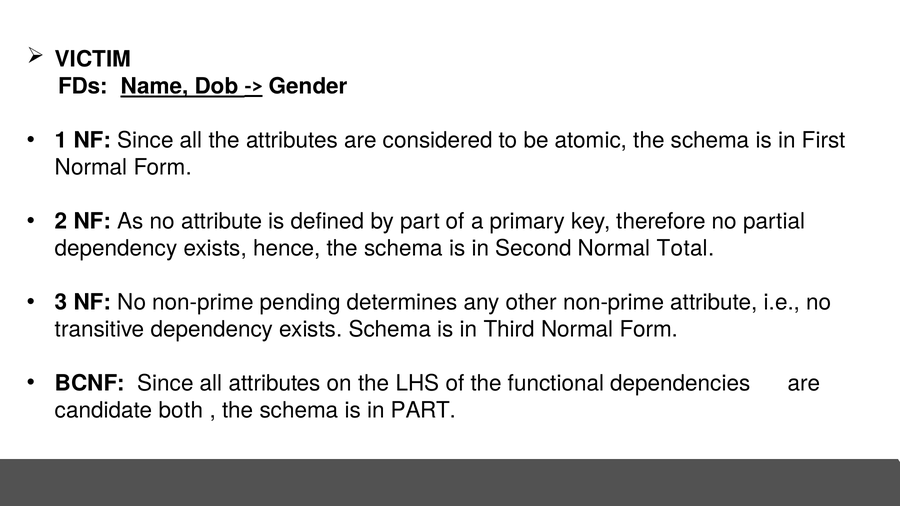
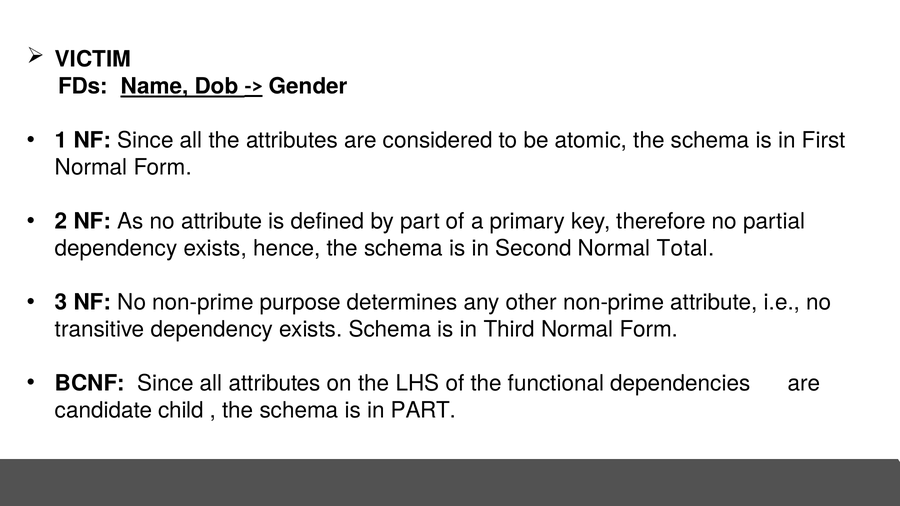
pending: pending -> purpose
both: both -> child
